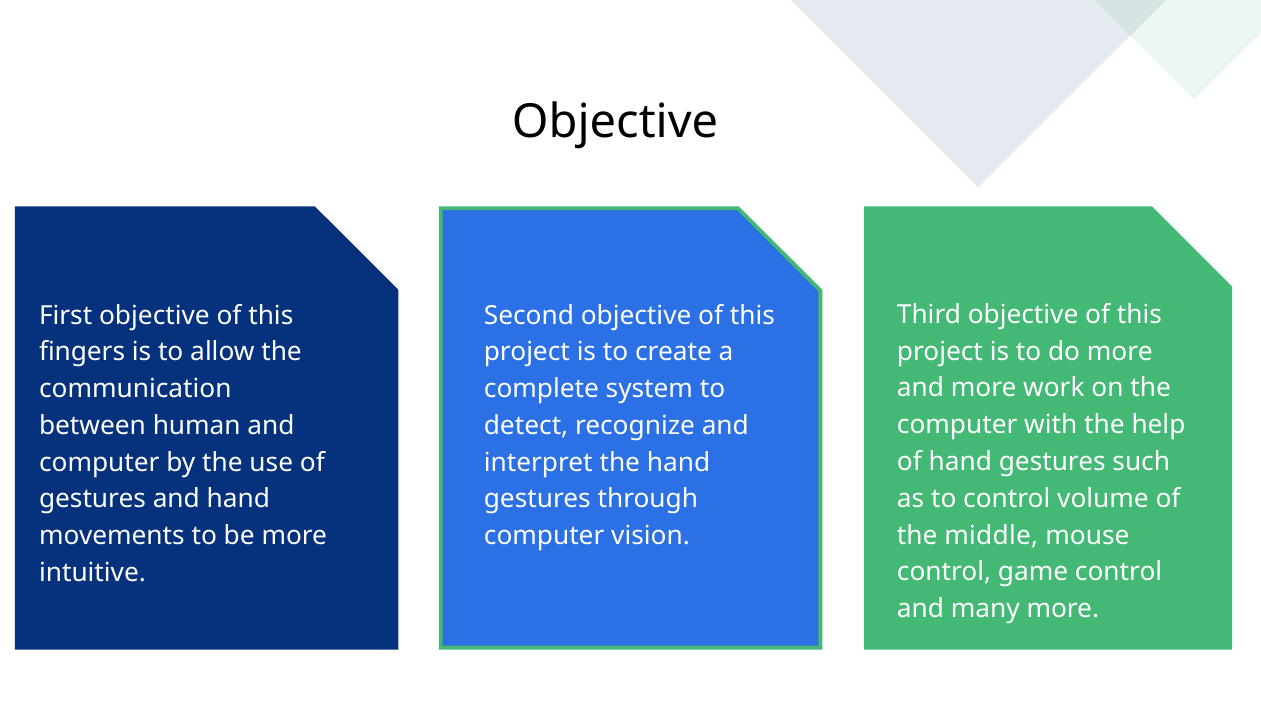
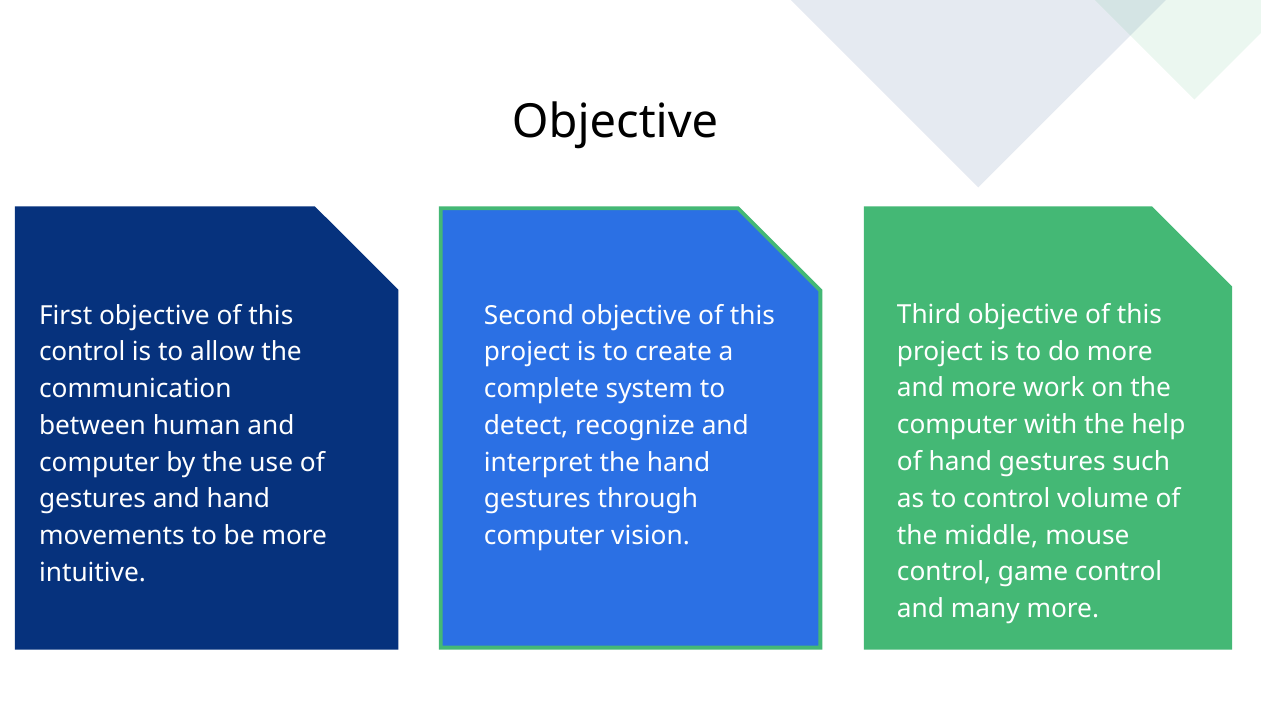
fingers at (82, 352): fingers -> control
